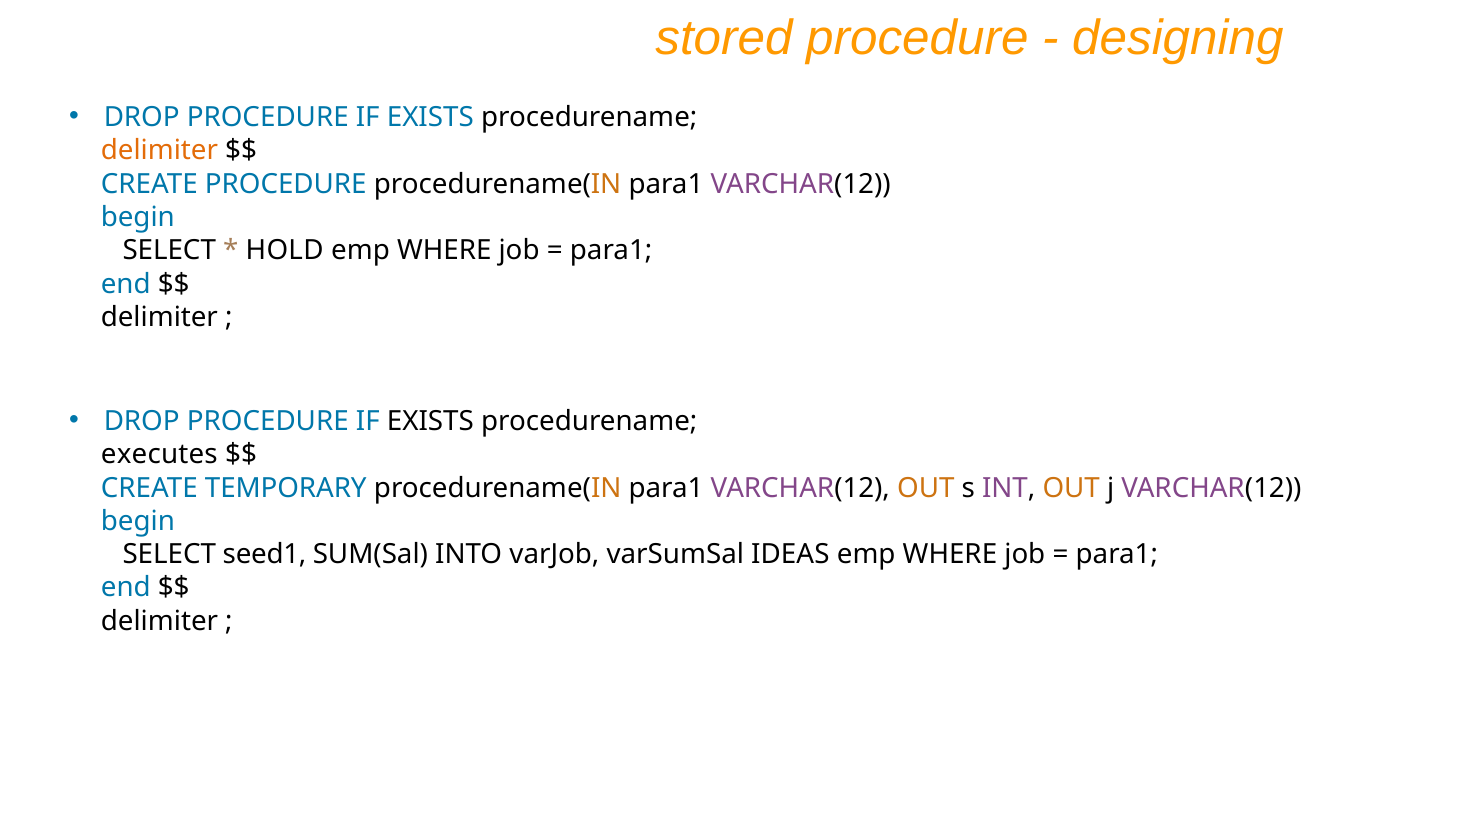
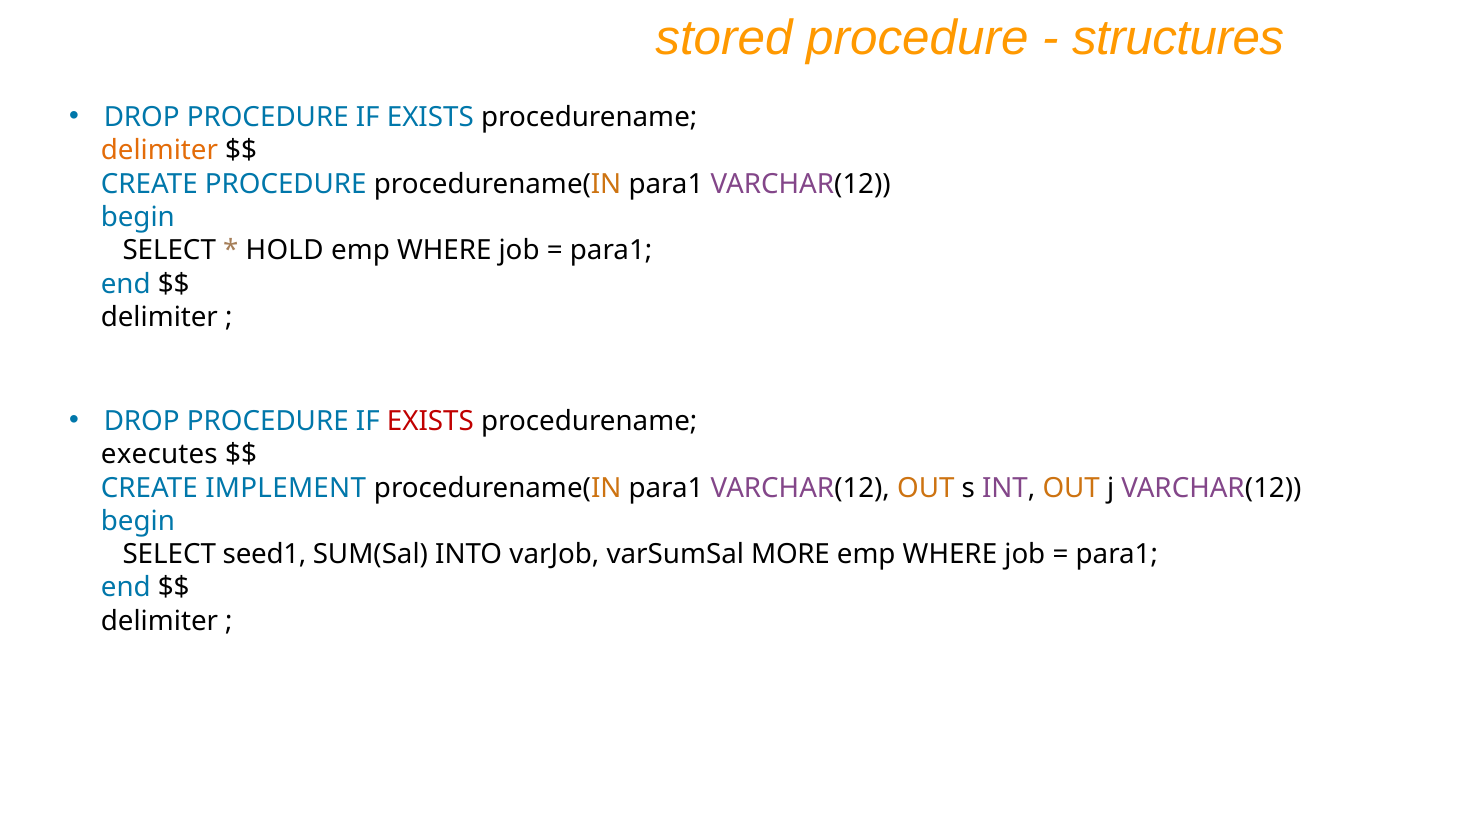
designing: designing -> structures
EXISTS at (430, 421) colour: black -> red
TEMPORARY: TEMPORARY -> IMPLEMENT
IDEAS: IDEAS -> MORE
